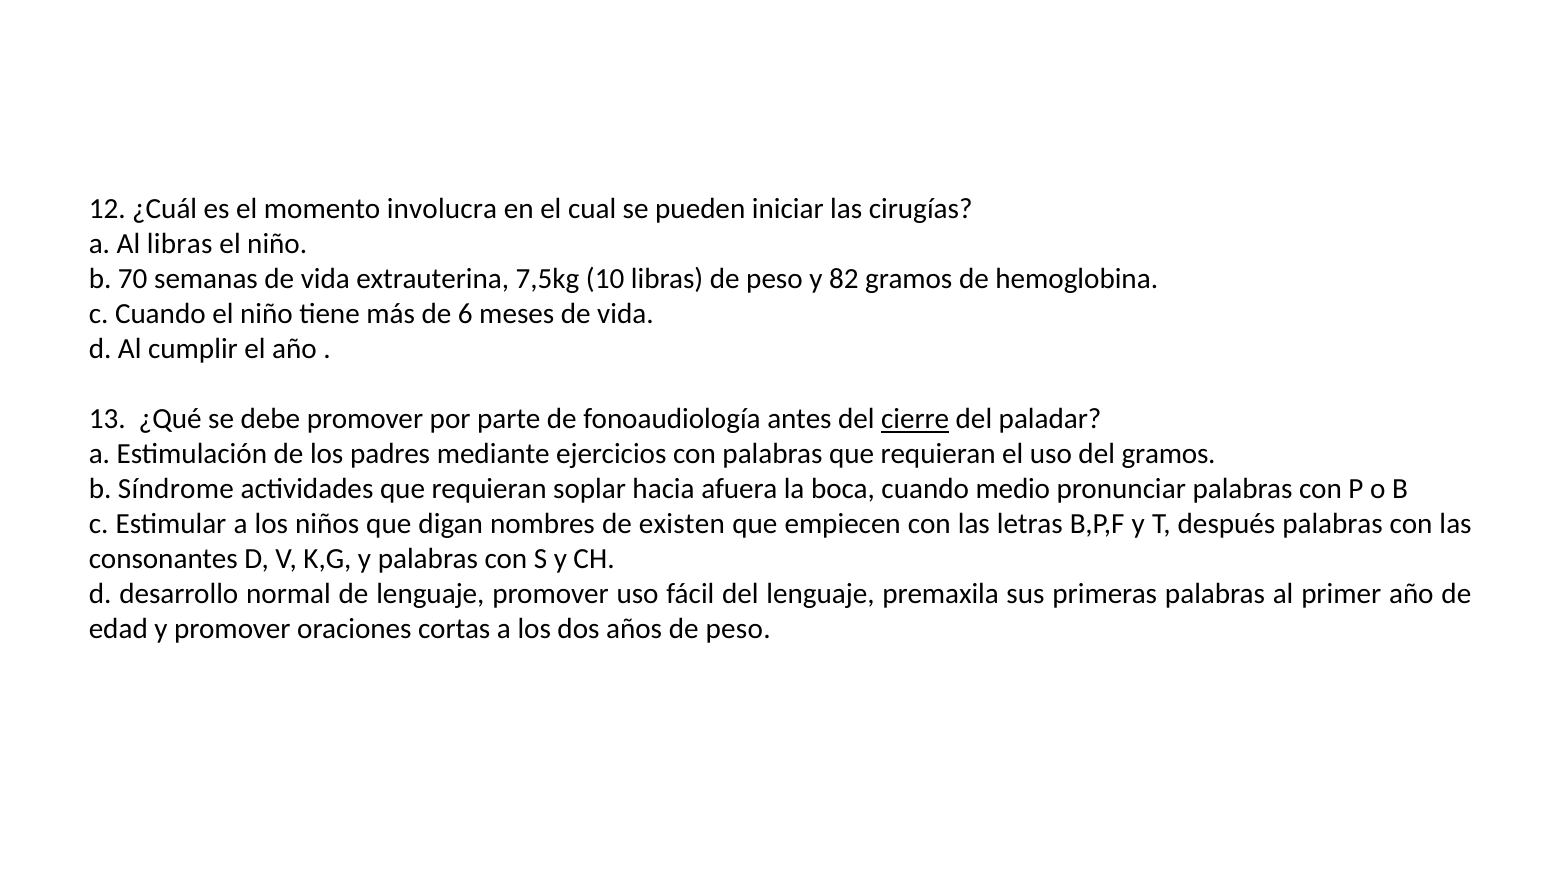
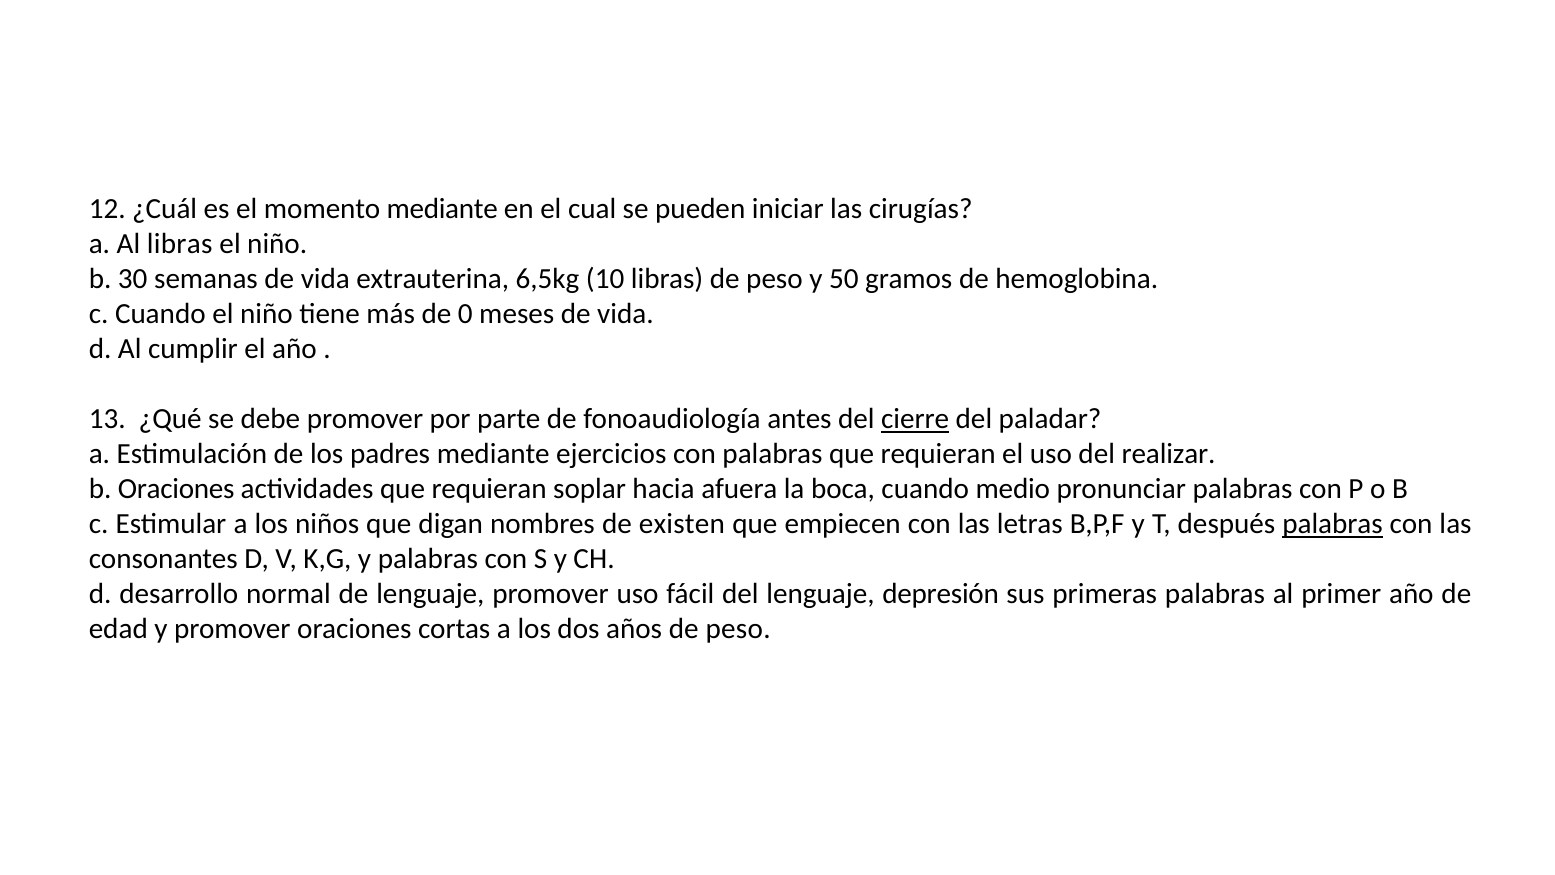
momento involucra: involucra -> mediante
70: 70 -> 30
7,5kg: 7,5kg -> 6,5kg
82: 82 -> 50
6: 6 -> 0
del gramos: gramos -> realizar
b Síndrome: Síndrome -> Oraciones
palabras at (1333, 524) underline: none -> present
premaxila: premaxila -> depresión
